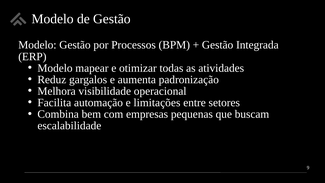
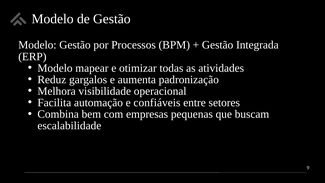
limitações: limitações -> confiáveis
